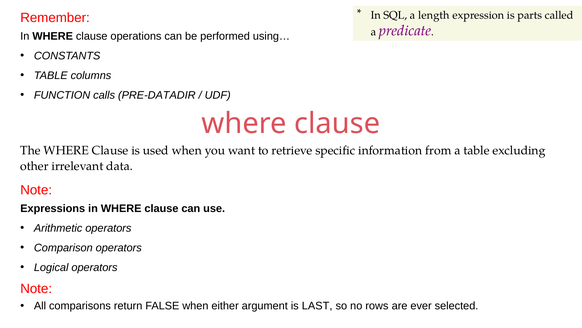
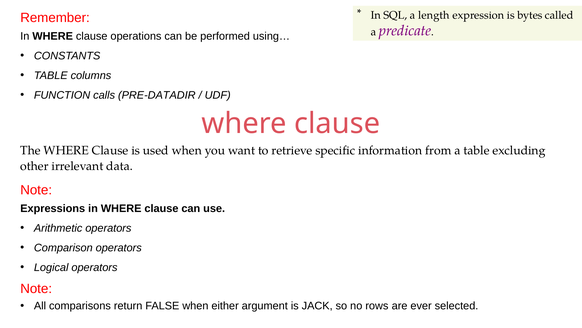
parts: parts -> bytes
LAST: LAST -> JACK
